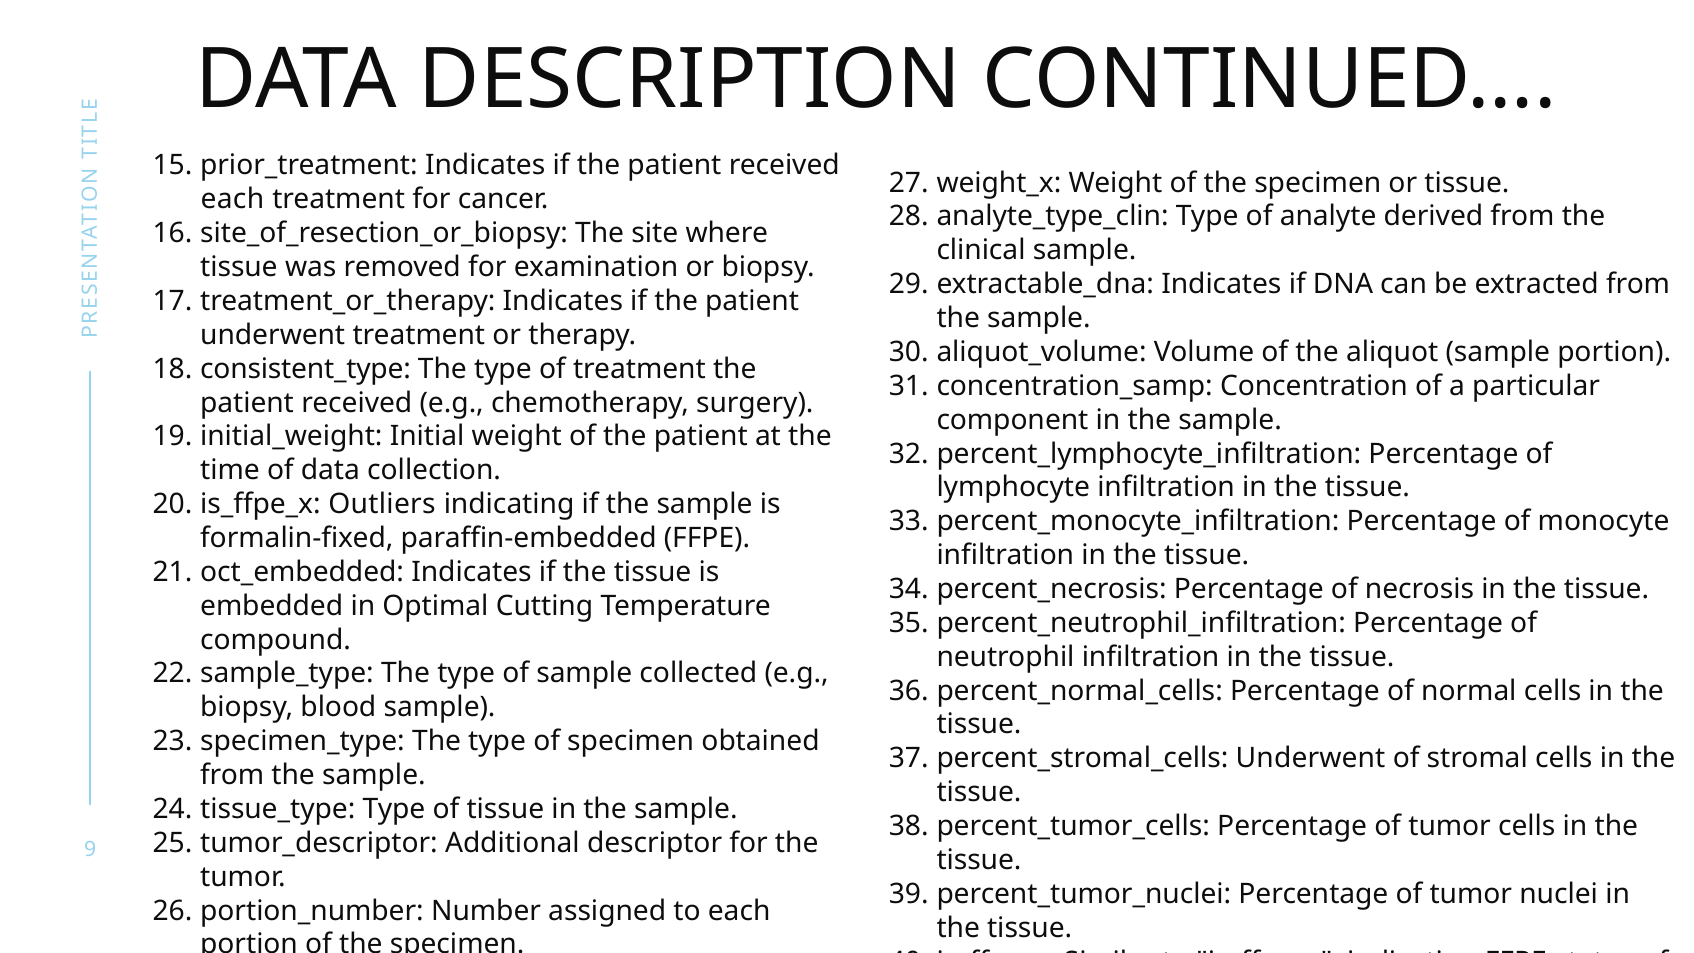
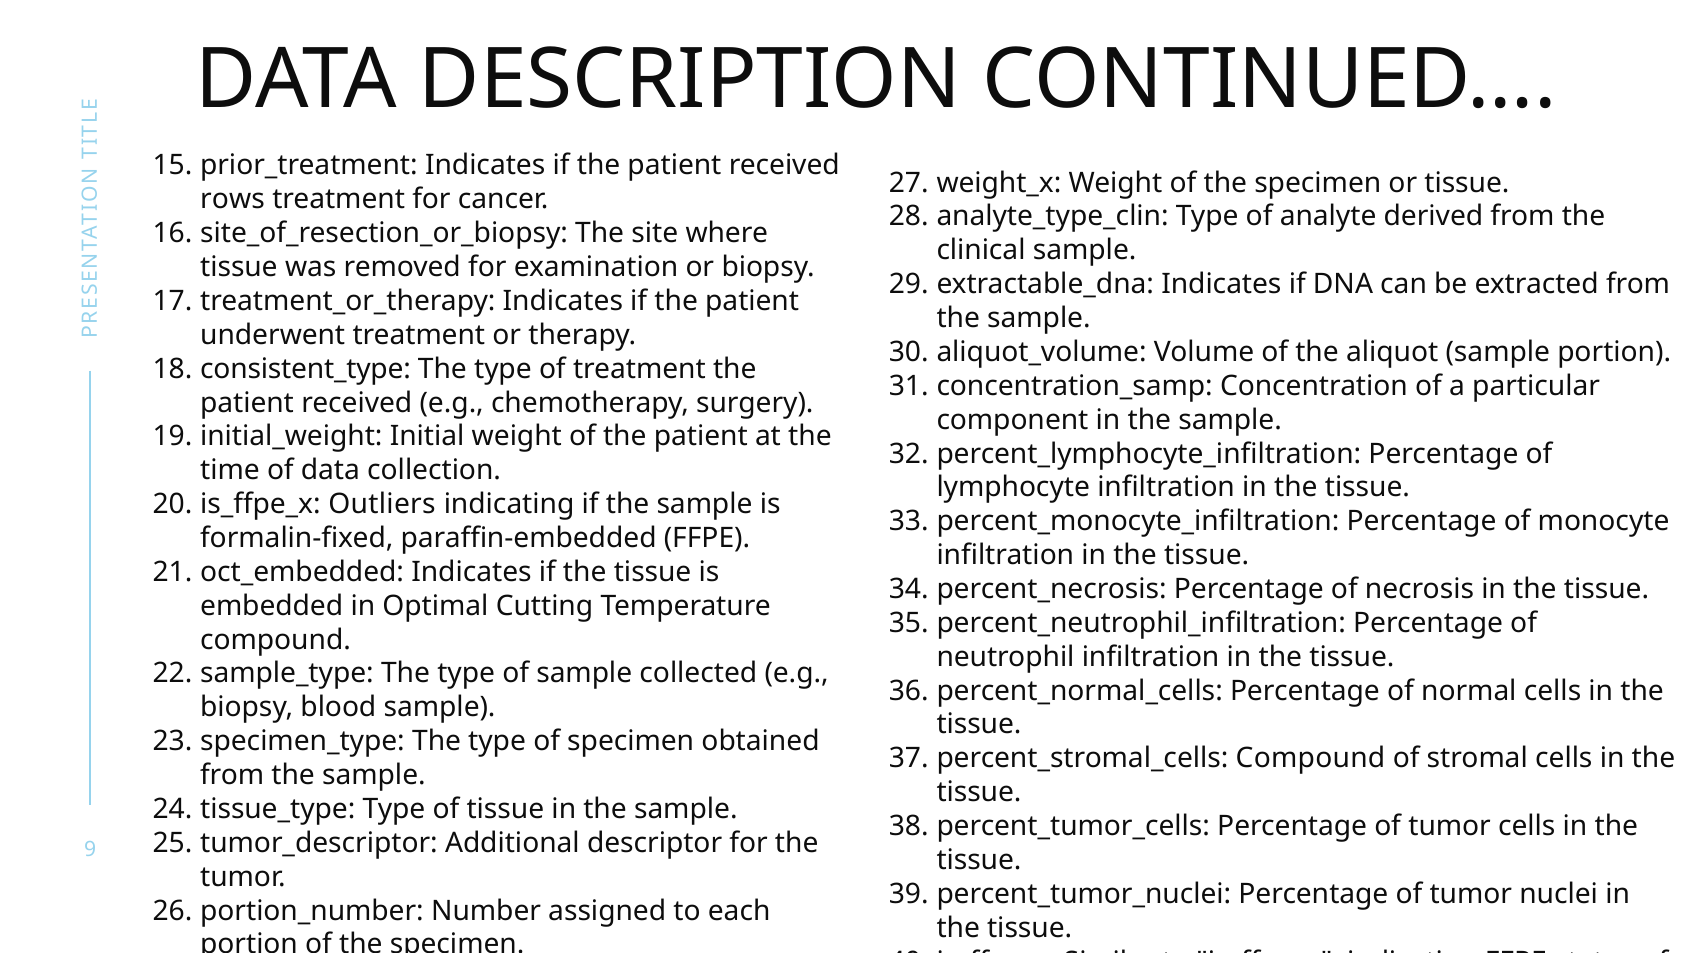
each at (232, 199): each -> rows
percent_stromal_cells Underwent: Underwent -> Compound
